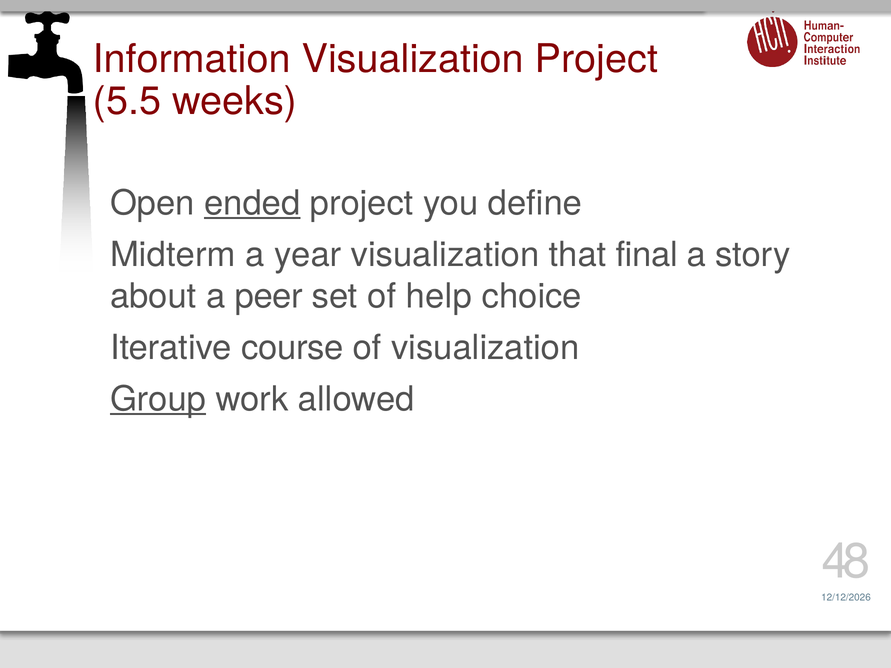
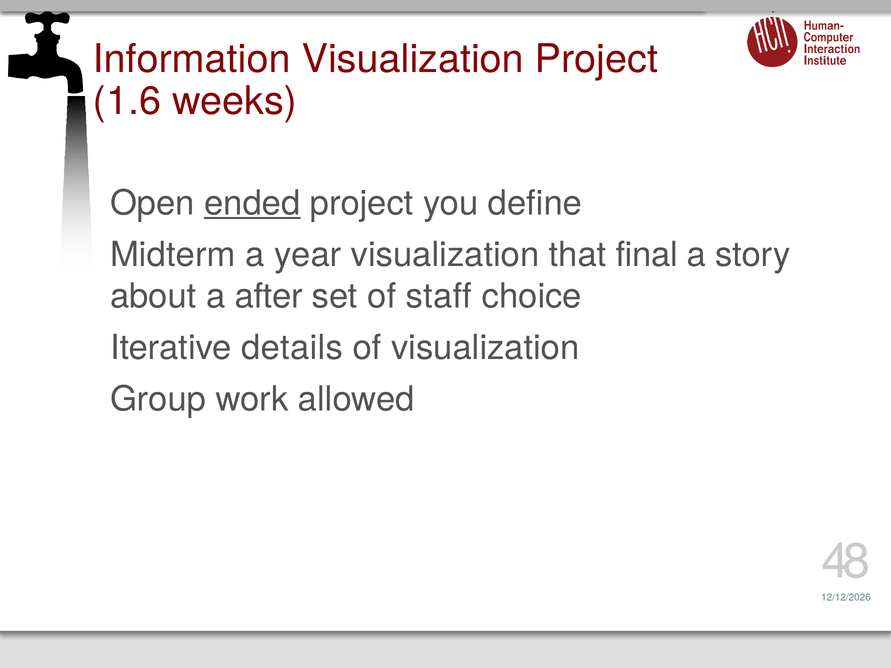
5.5: 5.5 -> 1.6
peer: peer -> after
help: help -> staff
course: course -> details
Group underline: present -> none
